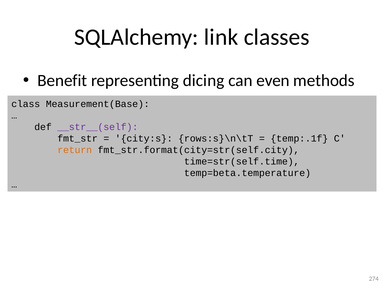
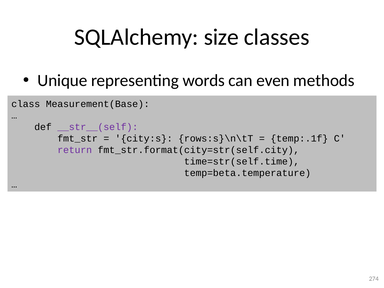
link: link -> size
Benefit: Benefit -> Unique
dicing: dicing -> words
return colour: orange -> purple
